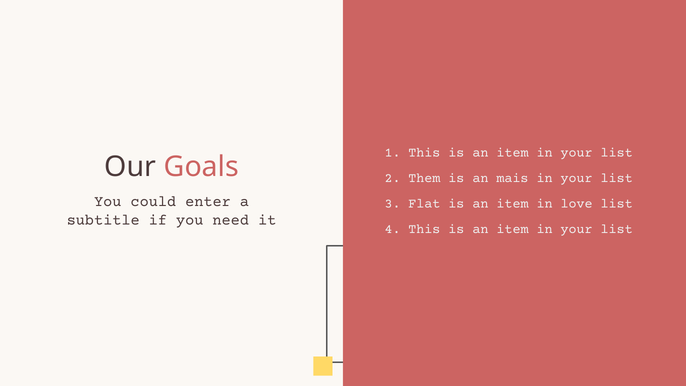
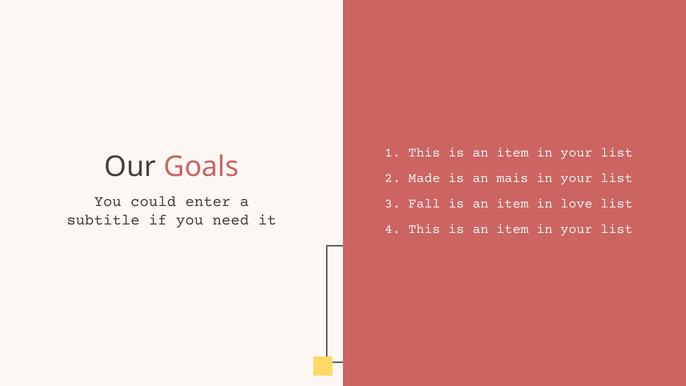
Them: Them -> Made
Flat: Flat -> Fall
